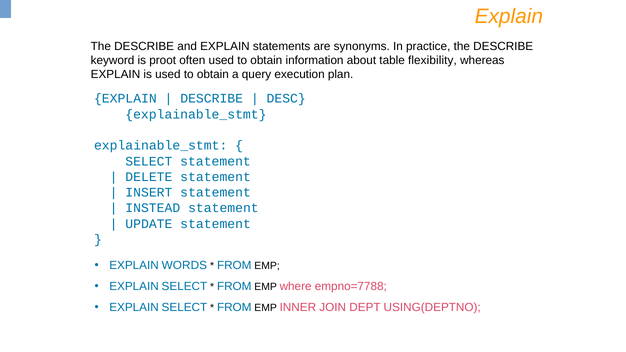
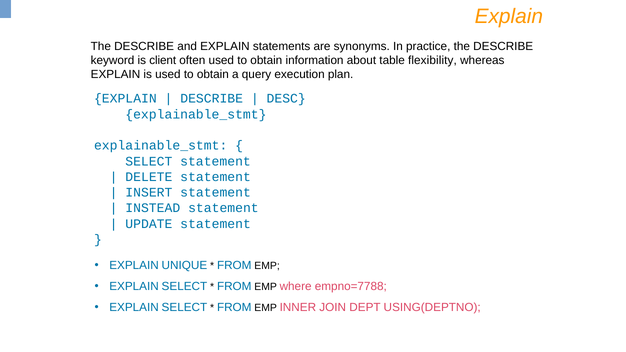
proot: proot -> client
WORDS: WORDS -> UNIQUE
